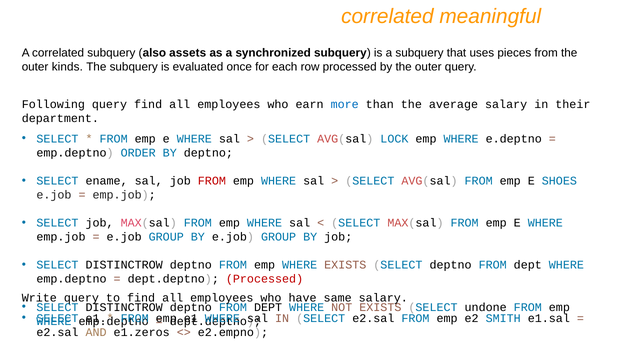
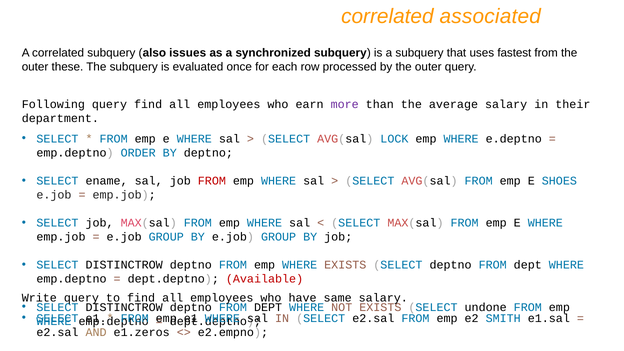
meaningful: meaningful -> associated
assets: assets -> issues
pieces: pieces -> fastest
kinds: kinds -> these
more colour: blue -> purple
dept.deptno Processed: Processed -> Available
